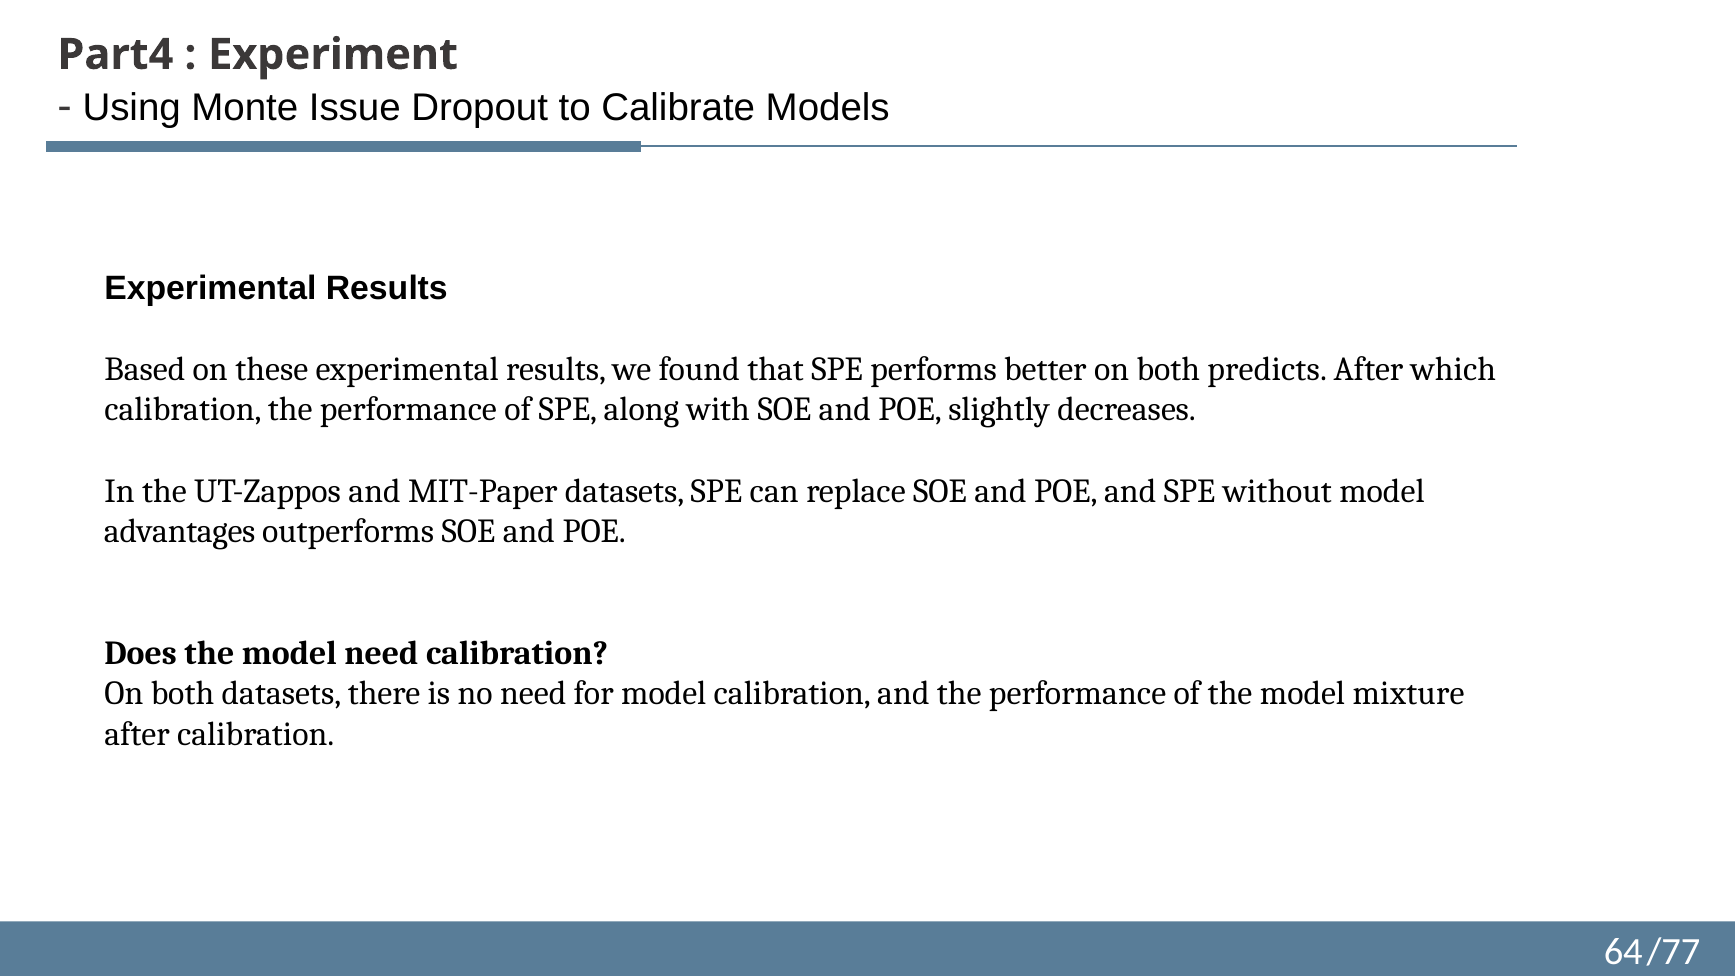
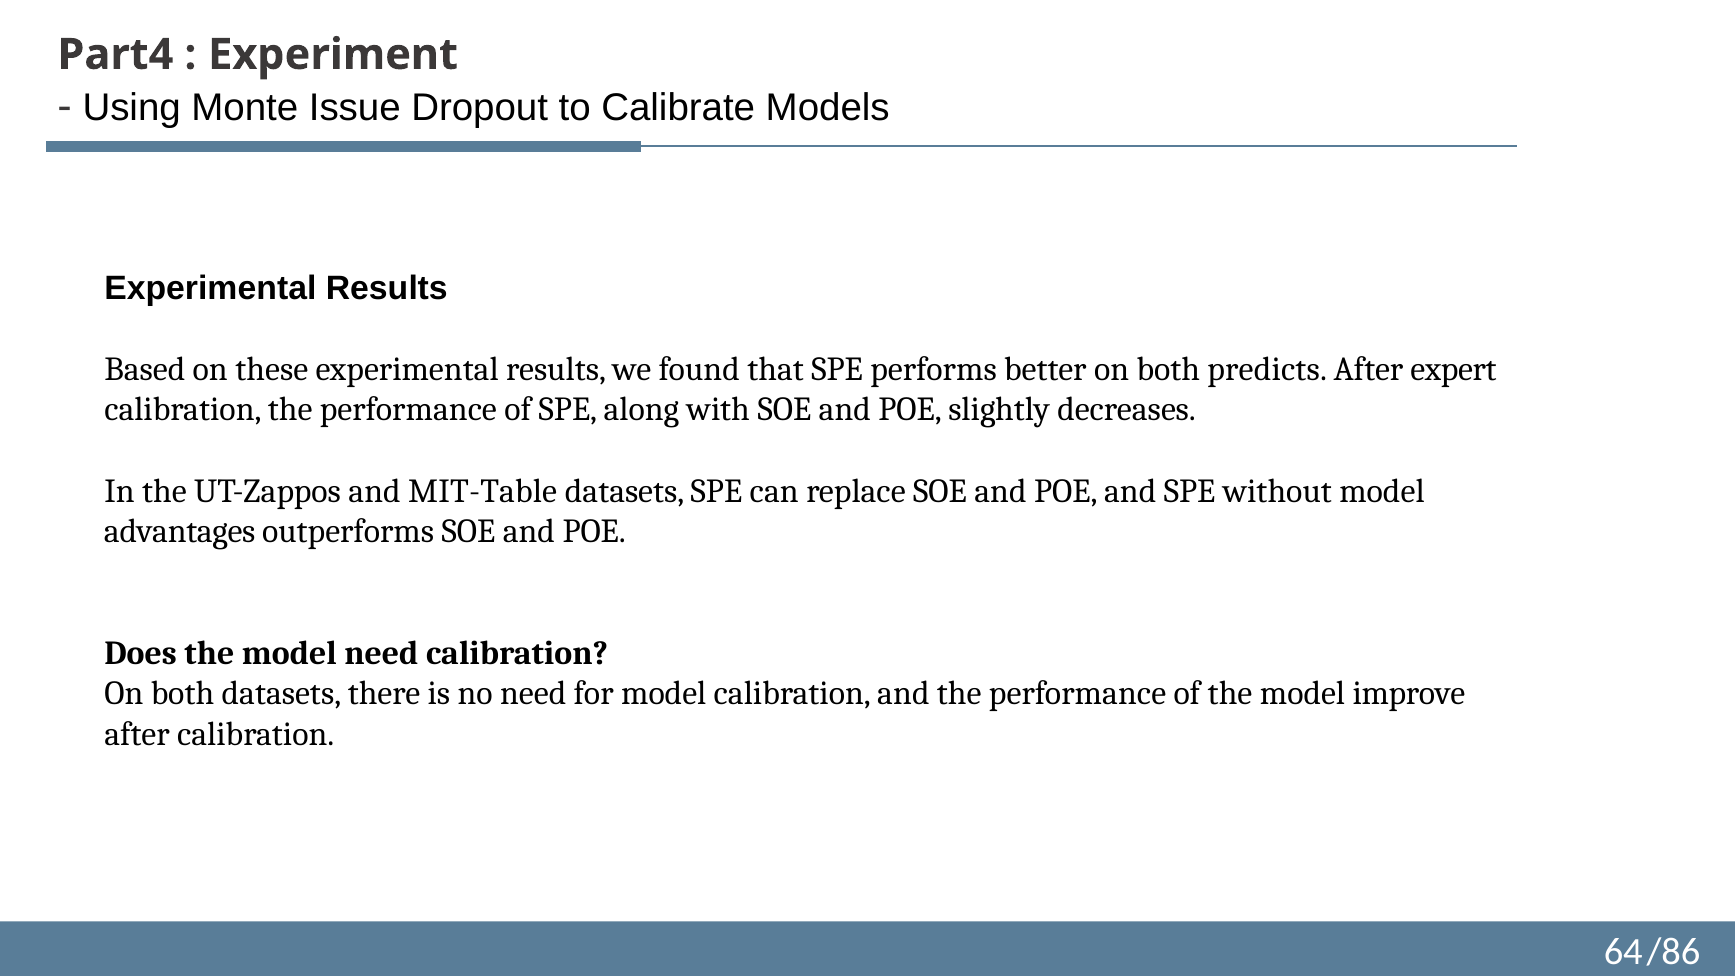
which: which -> expert
MIT-Paper: MIT-Paper -> MIT-Table
mixture: mixture -> improve
/77: /77 -> /86
